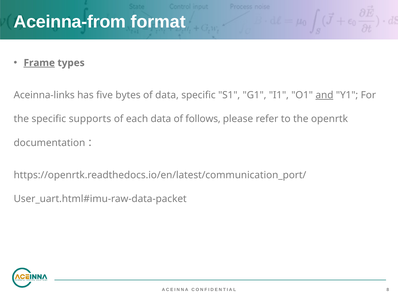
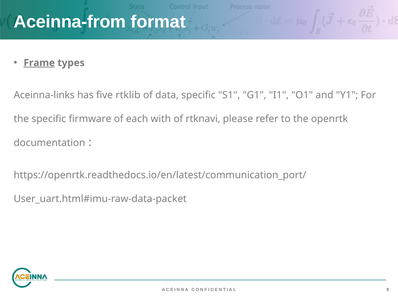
bytes: bytes -> rtklib
and underline: present -> none
supports: supports -> firmware
each data: data -> with
follows: follows -> rtknavi
